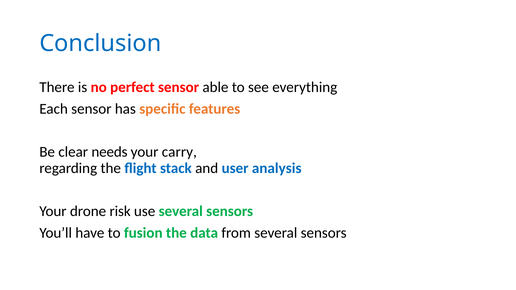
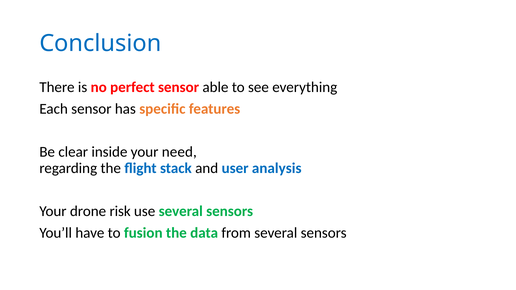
needs: needs -> inside
carry: carry -> need
